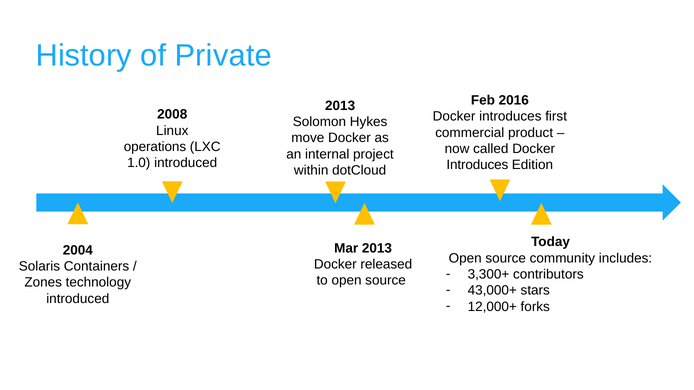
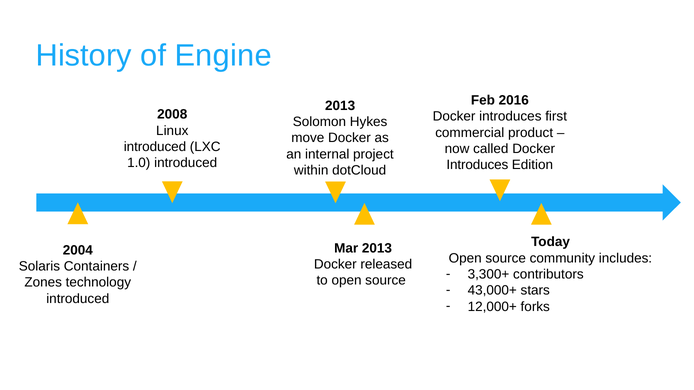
Private: Private -> Engine
operations at (155, 147): operations -> introduced
